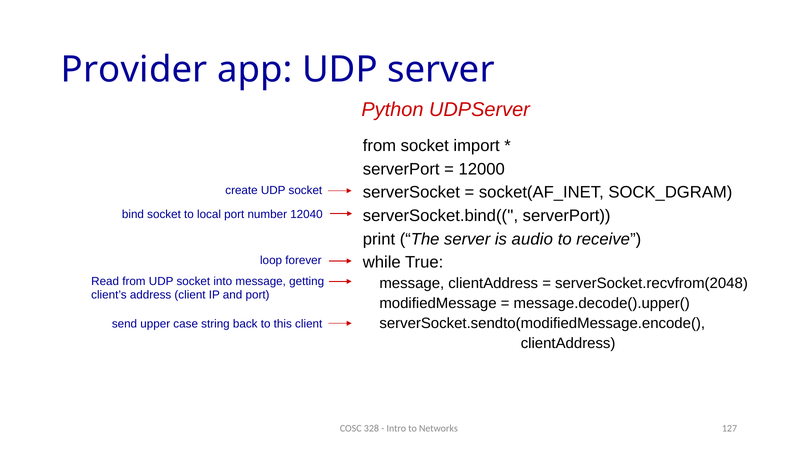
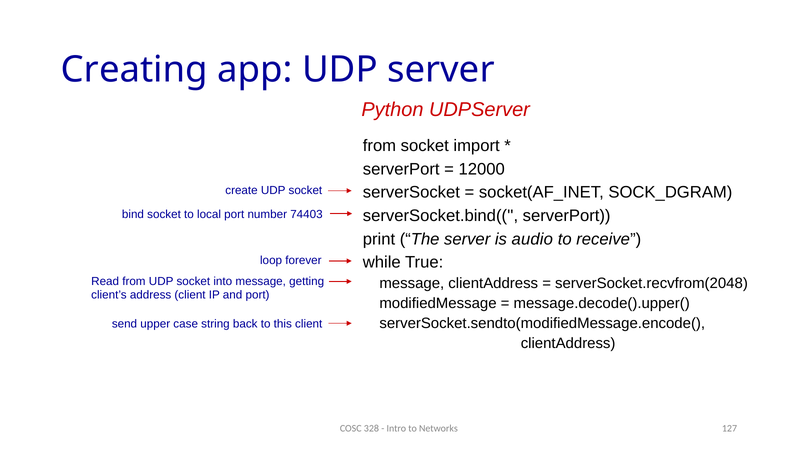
Provider: Provider -> Creating
12040: 12040 -> 74403
